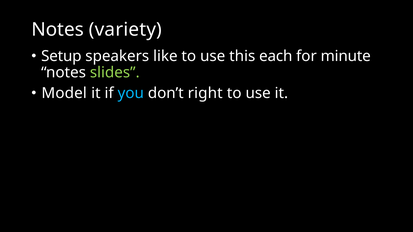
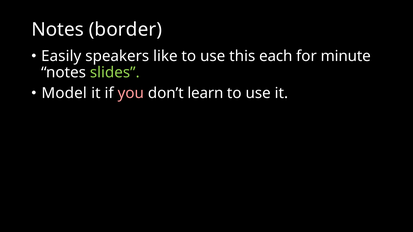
variety: variety -> border
Setup: Setup -> Easily
you colour: light blue -> pink
right: right -> learn
